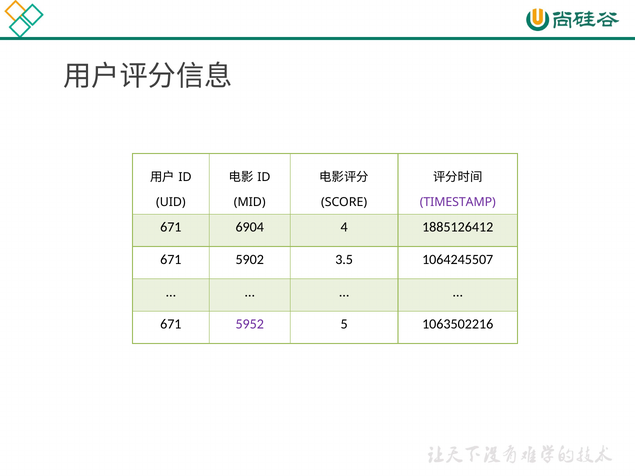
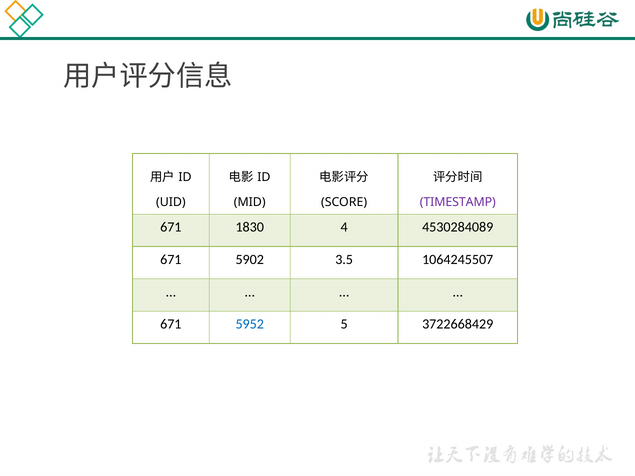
6904: 6904 -> 1830
1885126412: 1885126412 -> 4530284089
5952 colour: purple -> blue
1063502216: 1063502216 -> 3722668429
